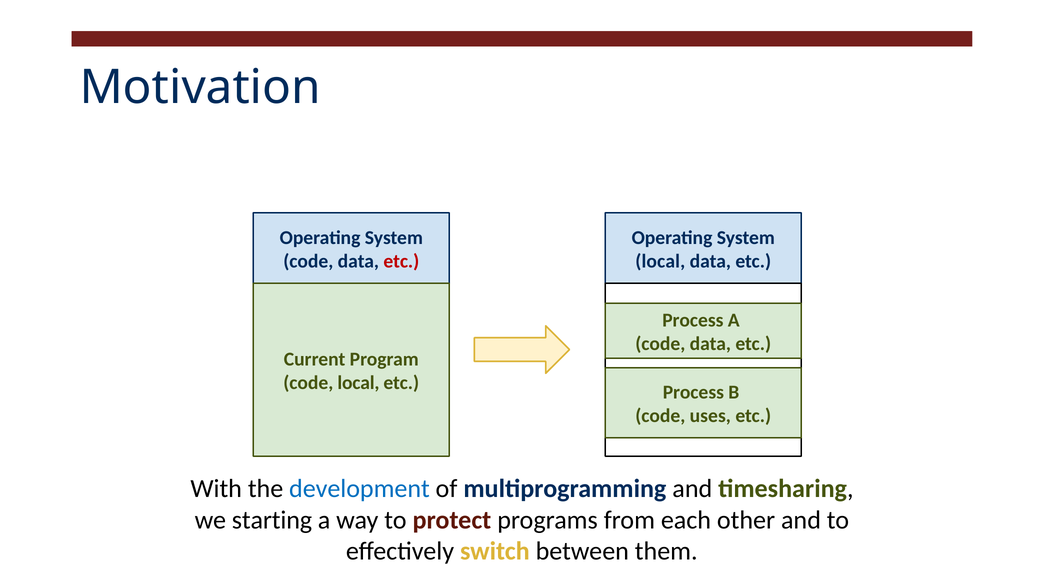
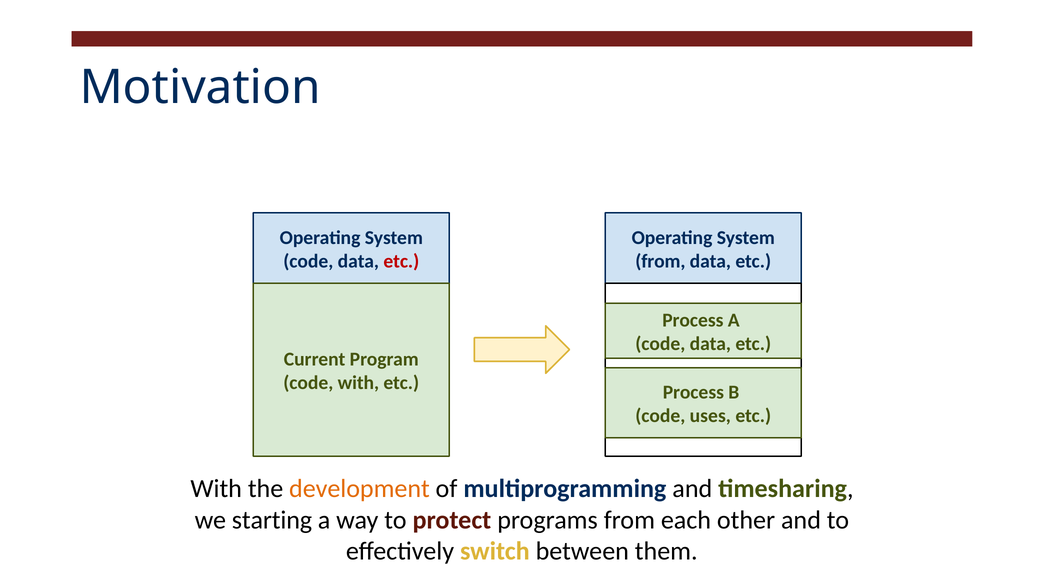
local at (660, 261): local -> from
code local: local -> with
development colour: blue -> orange
